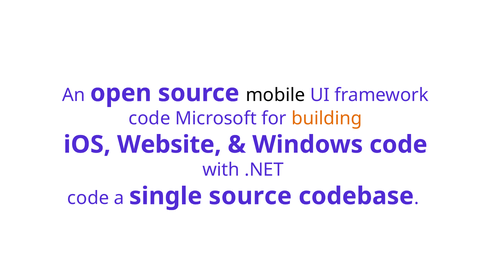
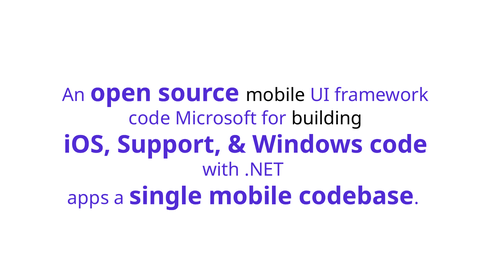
building colour: orange -> black
Website: Website -> Support
code at (88, 198): code -> apps
single source: source -> mobile
